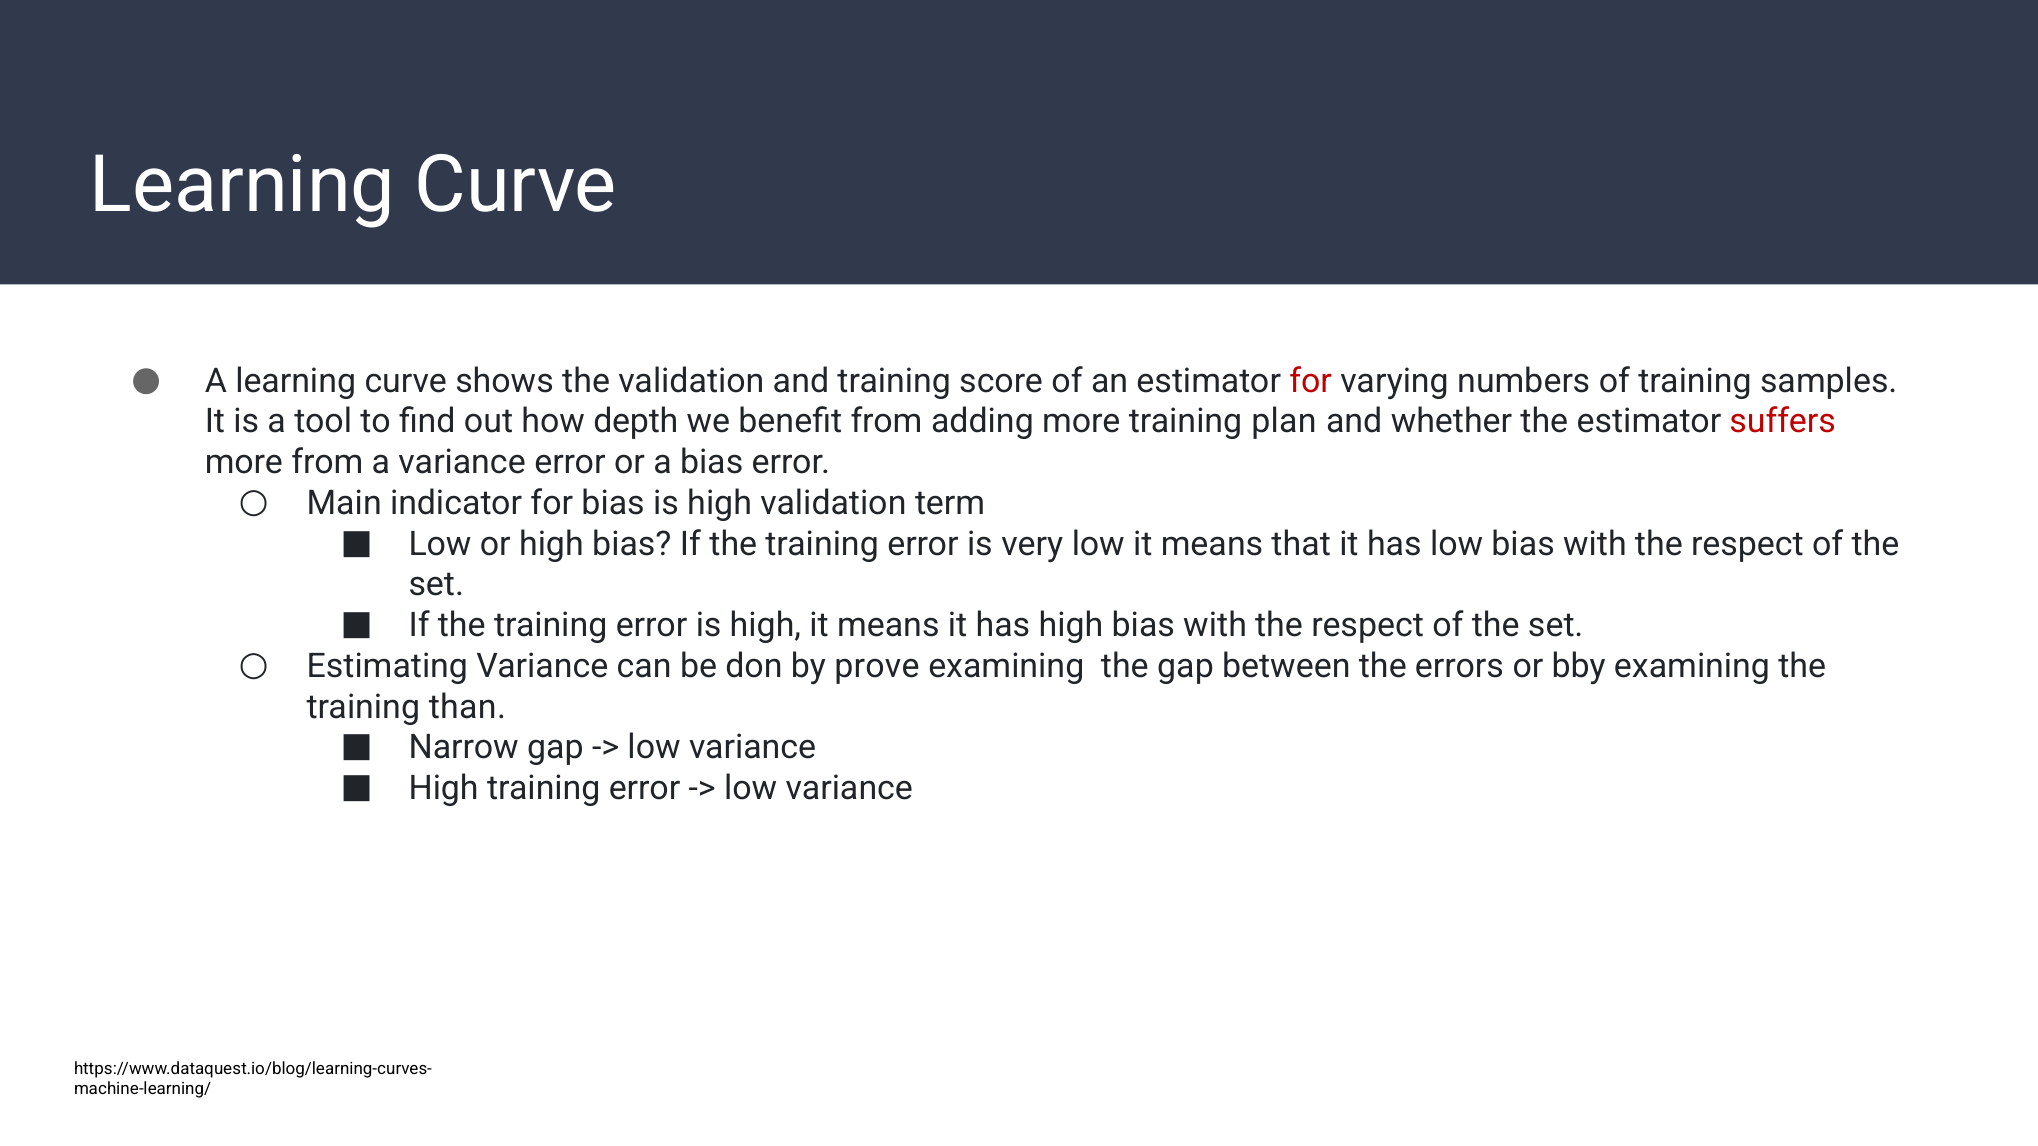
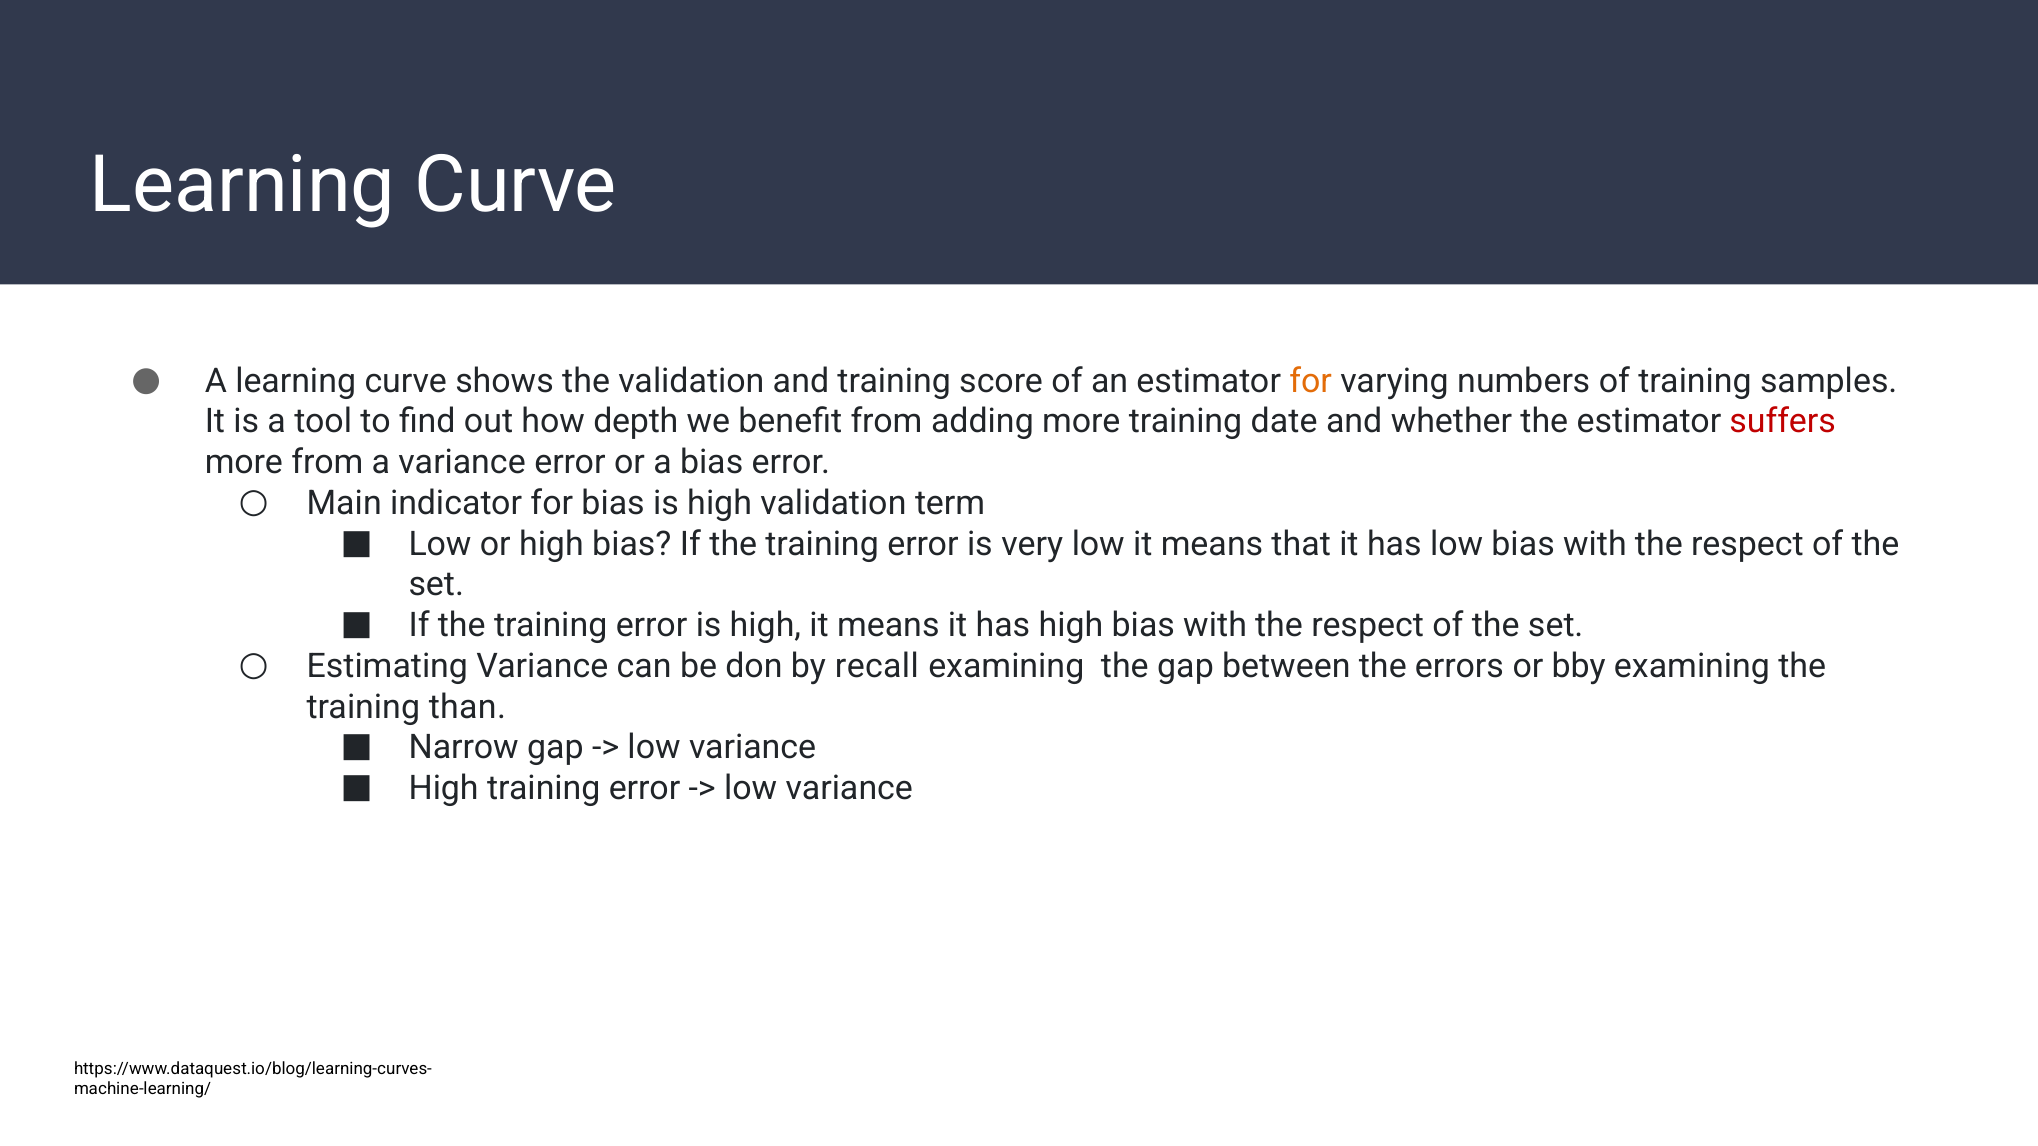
for at (1311, 381) colour: red -> orange
plan: plan -> date
prove: prove -> recall
